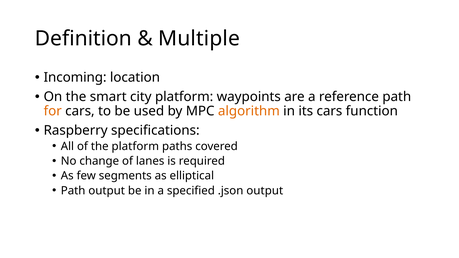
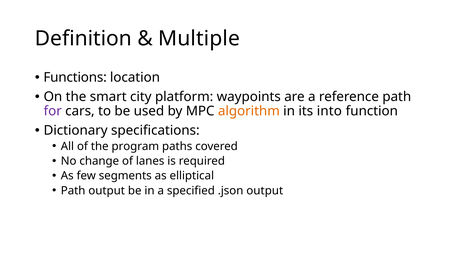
Incoming: Incoming -> Functions
for colour: orange -> purple
its cars: cars -> into
Raspberry: Raspberry -> Dictionary
the platform: platform -> program
